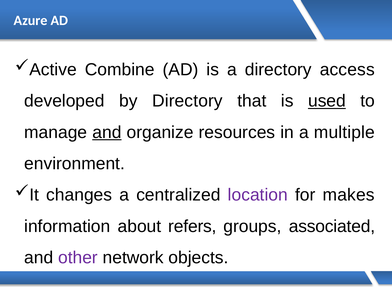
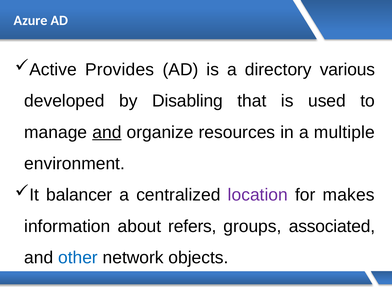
Combine: Combine -> Provides
access: access -> various
by Directory: Directory -> Disabling
used underline: present -> none
changes: changes -> balancer
other colour: purple -> blue
